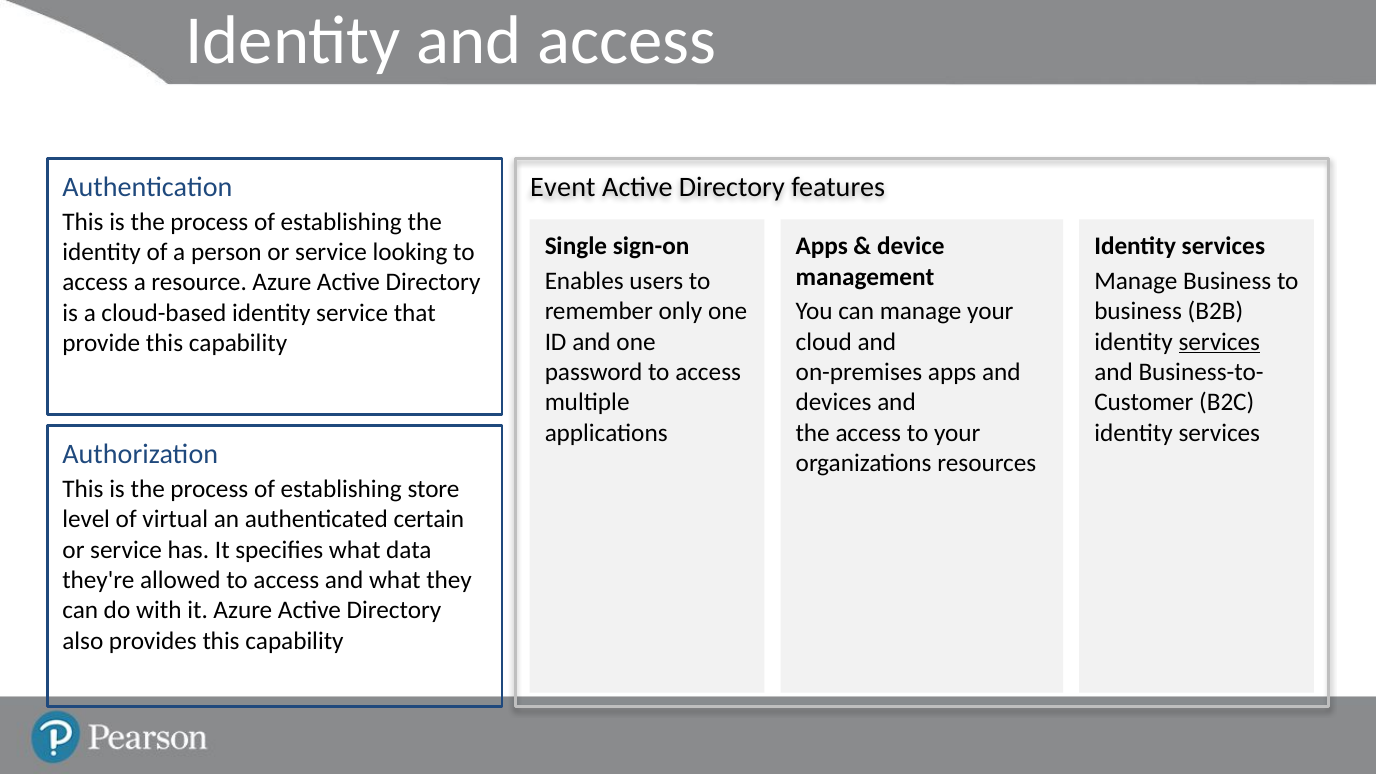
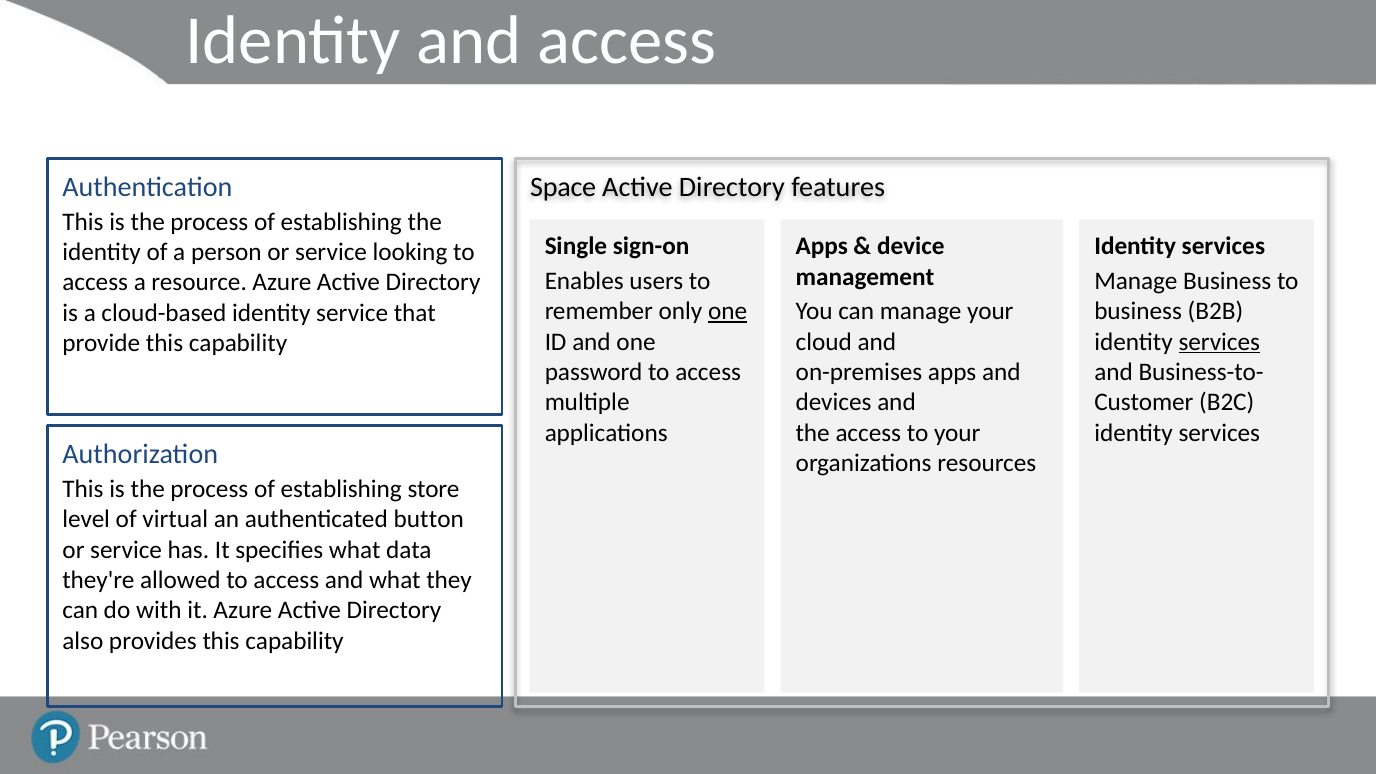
Event: Event -> Space
one at (728, 311) underline: none -> present
certain: certain -> button
